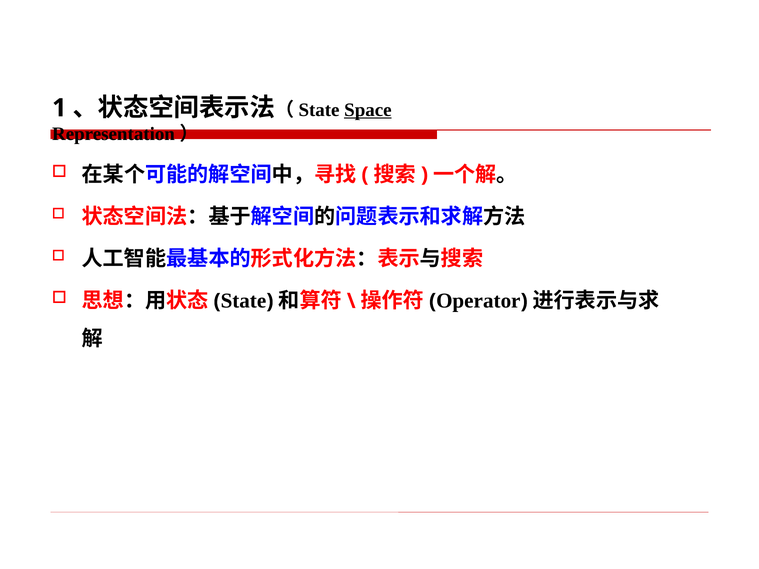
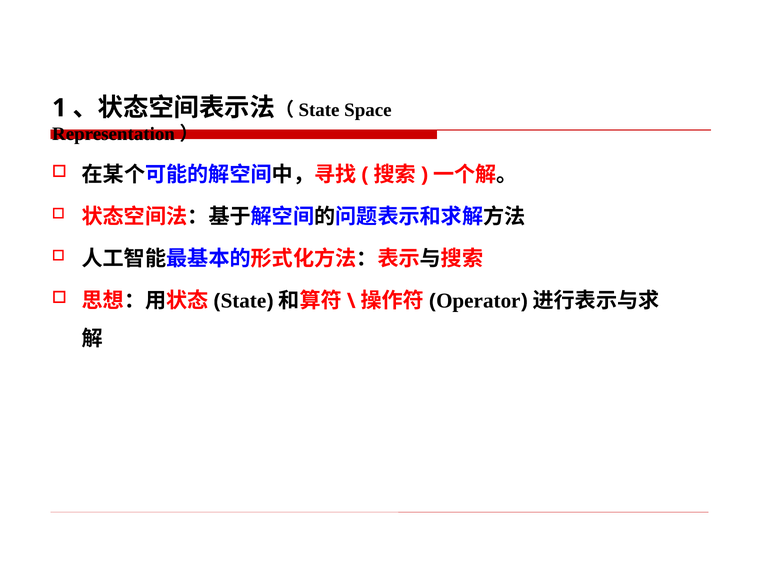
Space underline: present -> none
